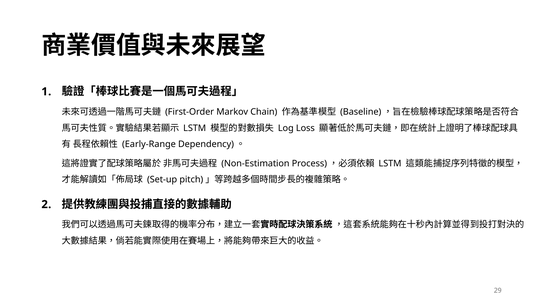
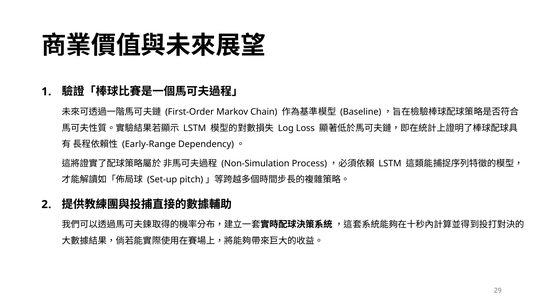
Non-Estimation: Non-Estimation -> Non-Simulation
